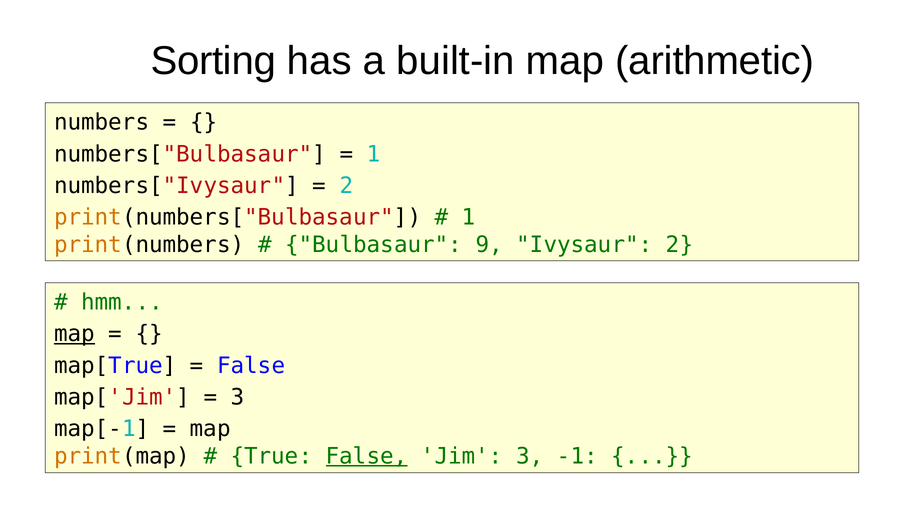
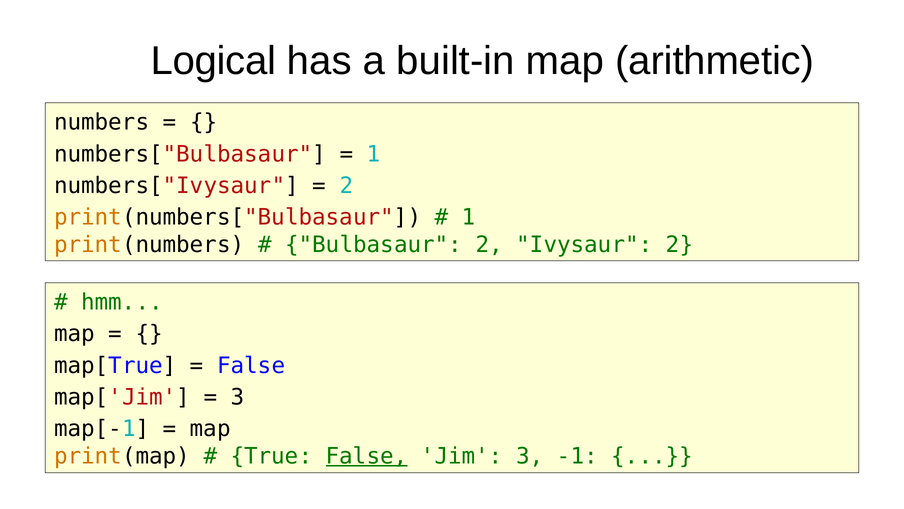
Sorting: Sorting -> Logical
Bulbasaur 9: 9 -> 2
map at (74, 334) underline: present -> none
